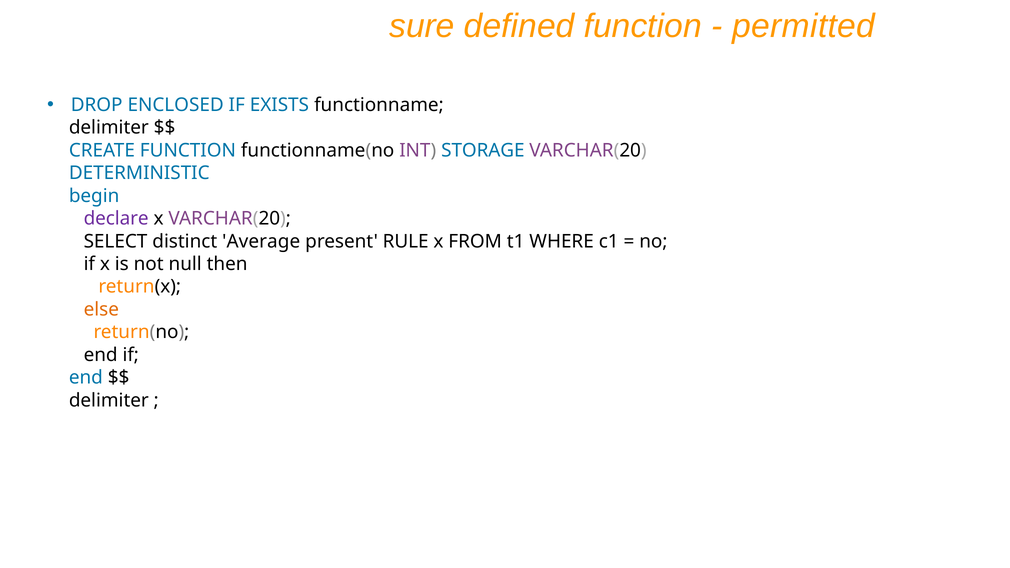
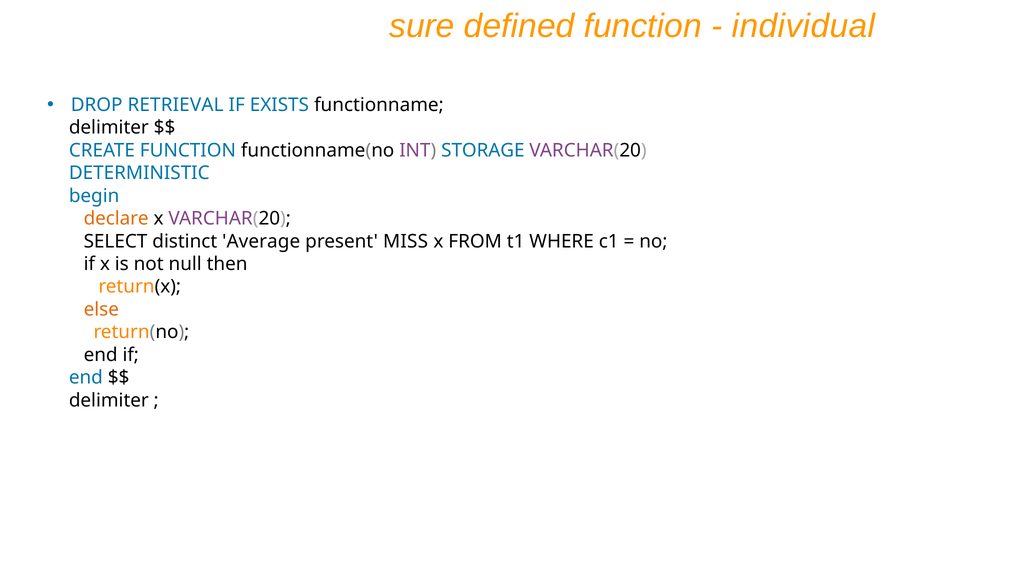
permitted: permitted -> individual
ENCLOSED: ENCLOSED -> RETRIEVAL
declare colour: purple -> orange
RULE: RULE -> MISS
